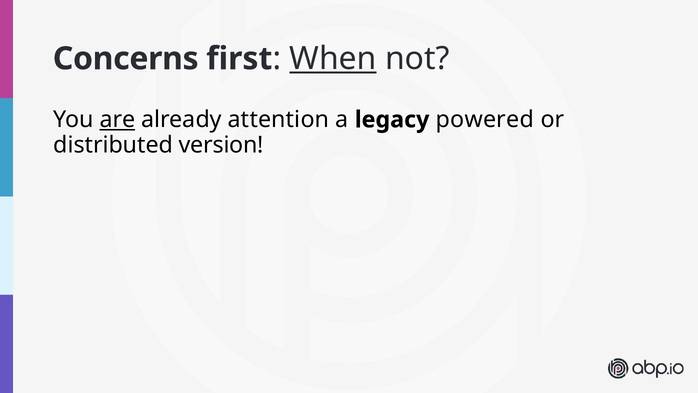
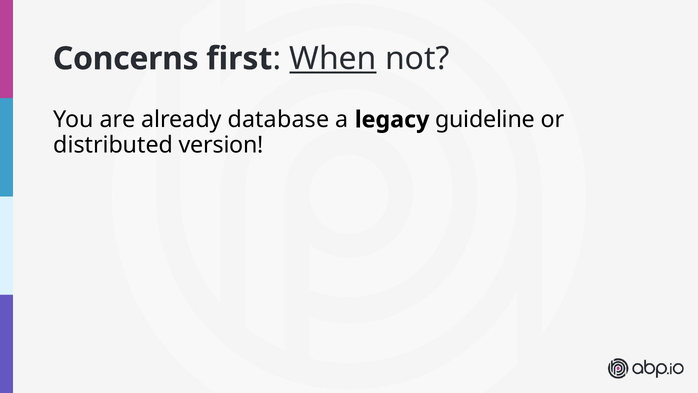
are underline: present -> none
attention: attention -> database
powered: powered -> guideline
